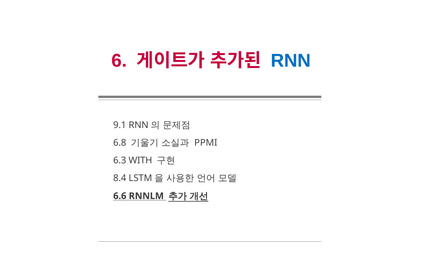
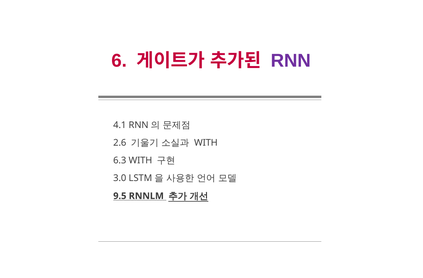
RNN colour: blue -> purple
9.1: 9.1 -> 4.1
6.8: 6.8 -> 2.6
PPMI at (206, 143): PPMI -> WITH
8.4: 8.4 -> 3.0
6.6: 6.6 -> 9.5
